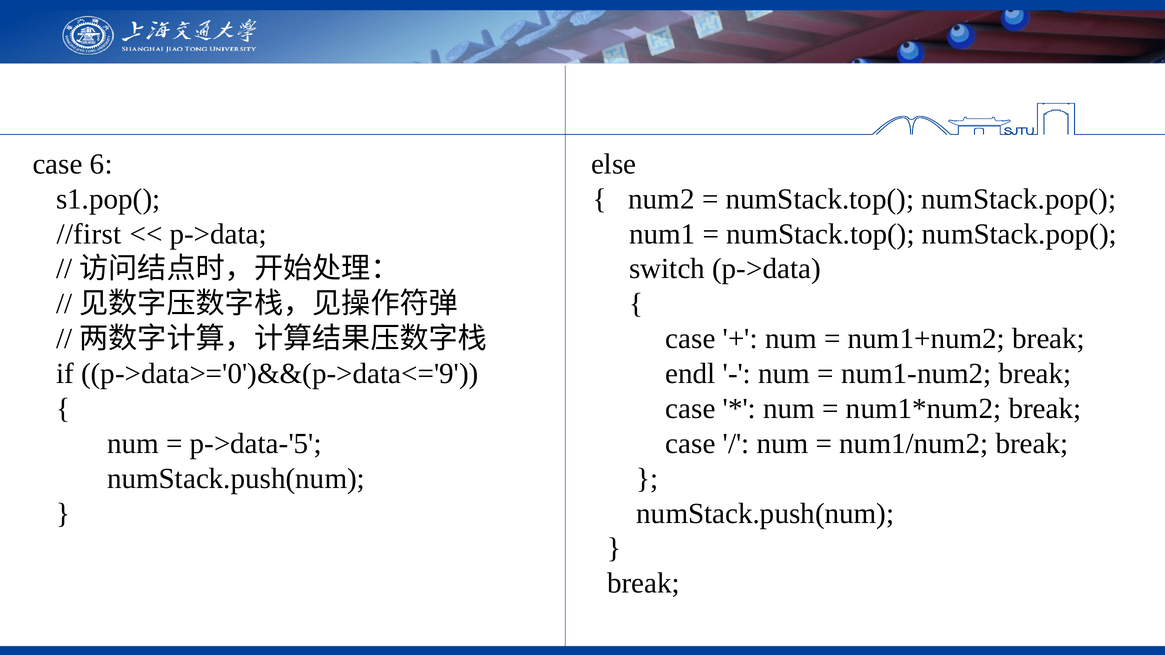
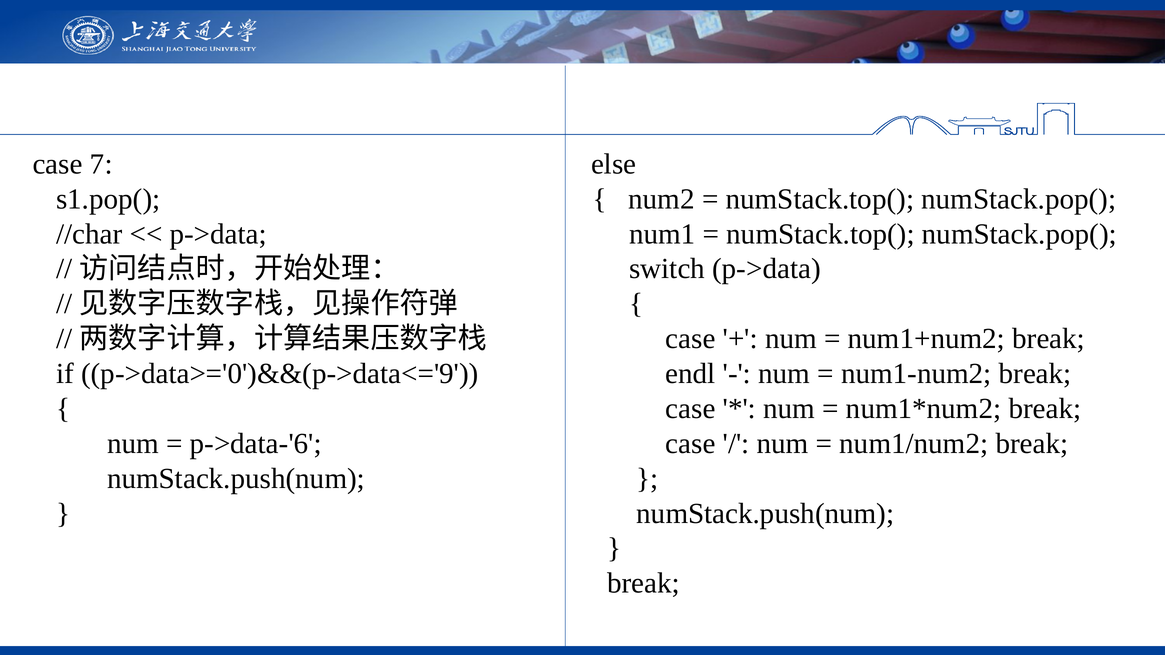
6: 6 -> 7
//first: //first -> //char
p->data-'5: p->data-'5 -> p->data-'6
